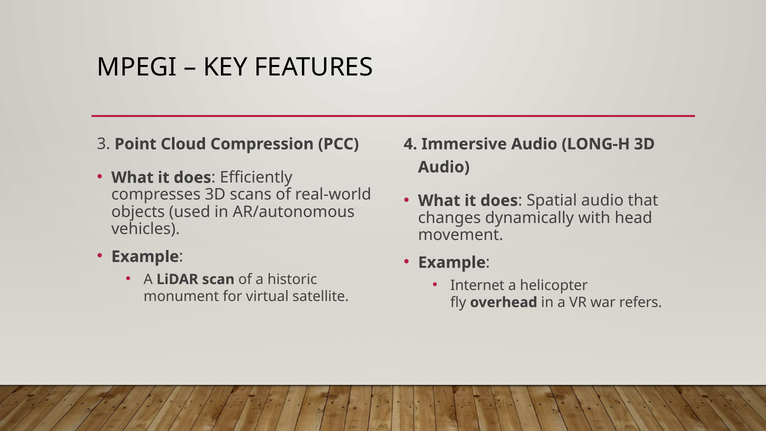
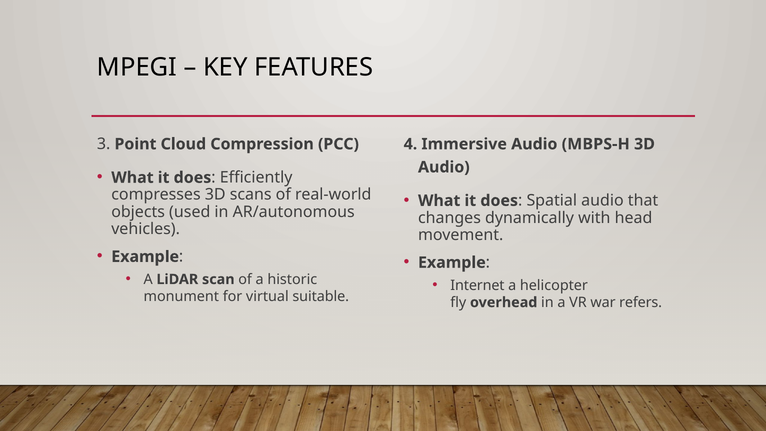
LONG-H: LONG-H -> MBPS-H
satellite: satellite -> suitable
